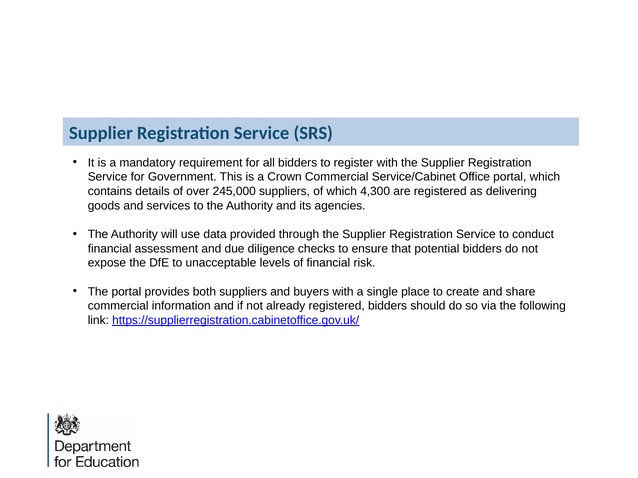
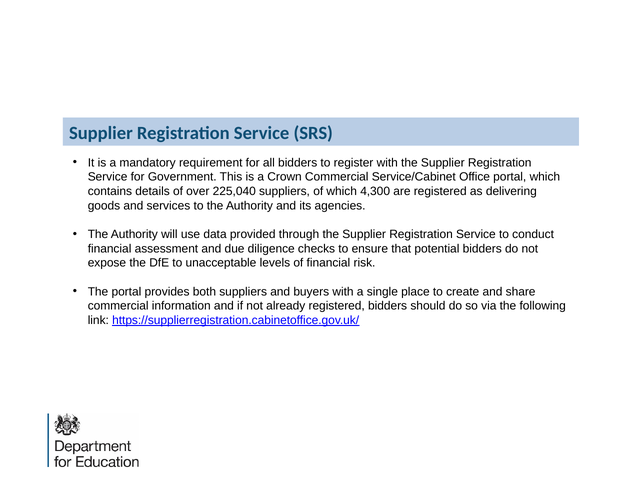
245,000: 245,000 -> 225,040
